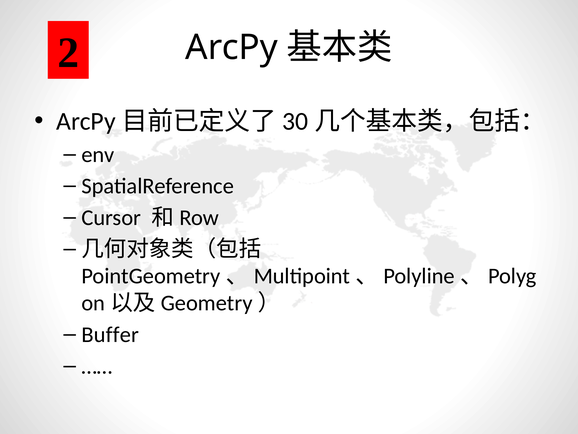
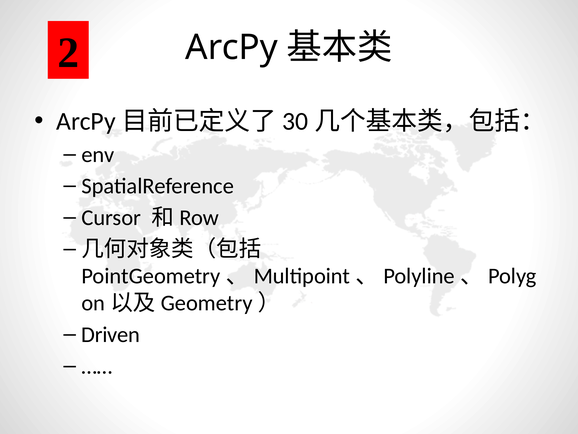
Buffer: Buffer -> Driven
